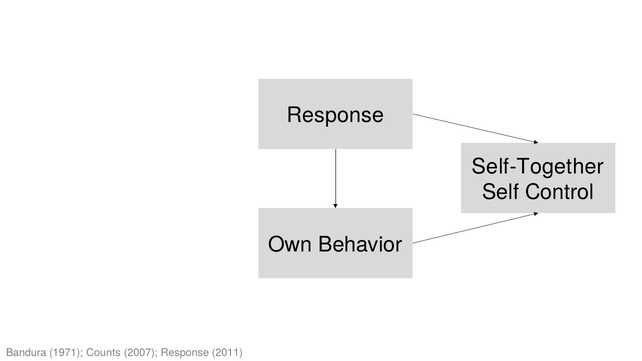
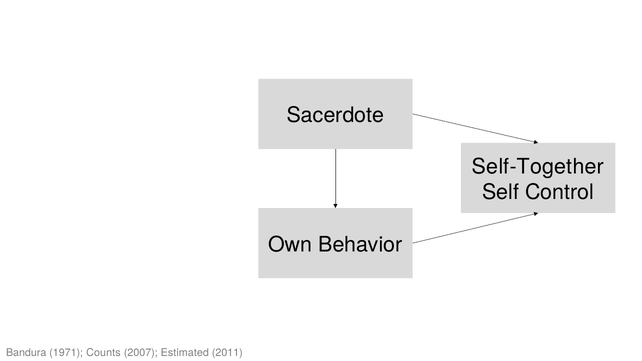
Response at (335, 115): Response -> Sacerdote
2007 Response: Response -> Estimated
